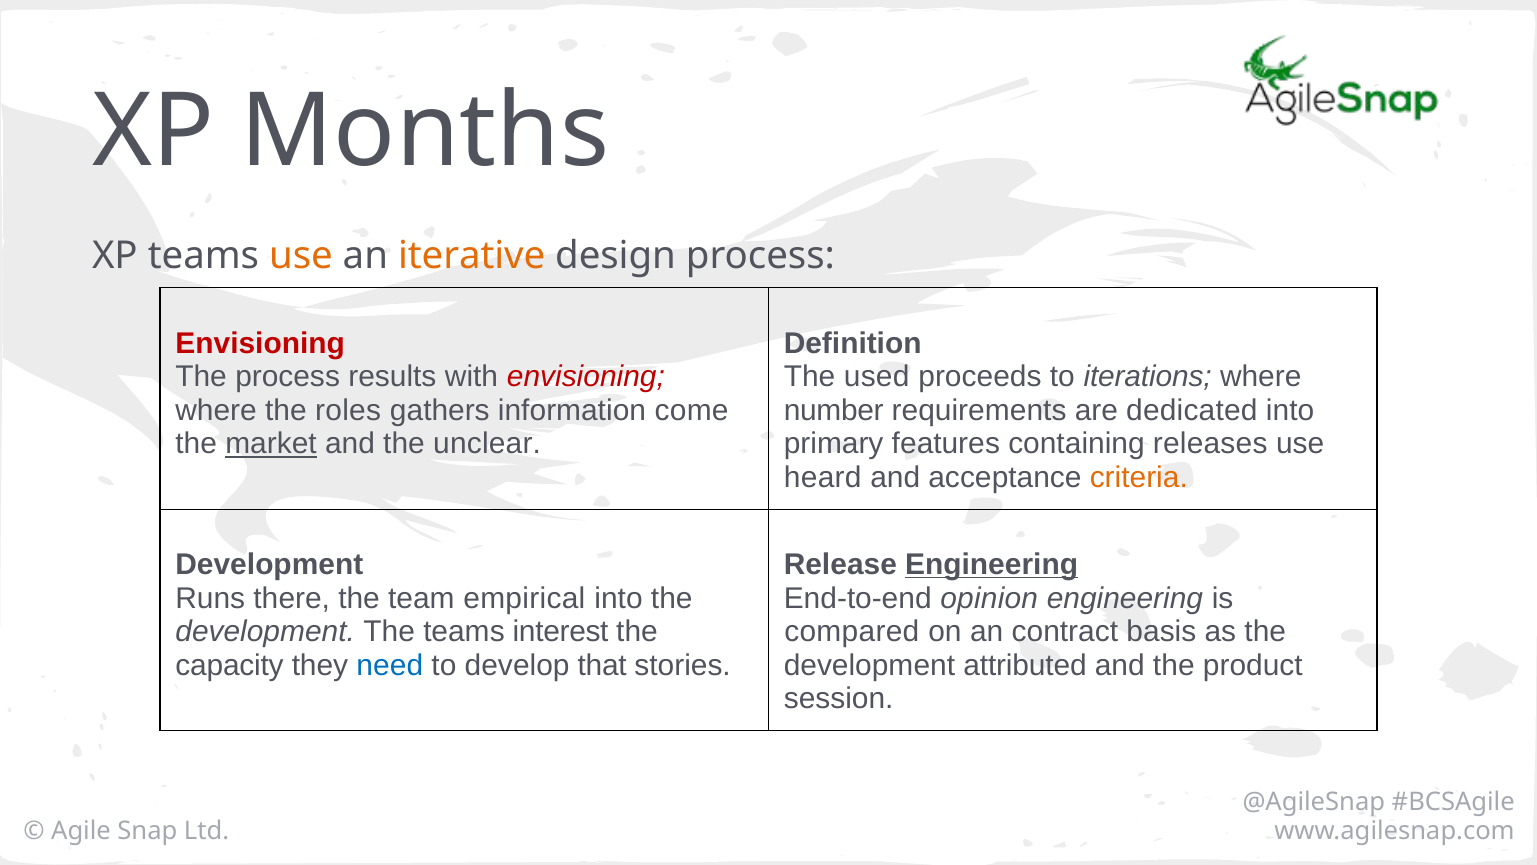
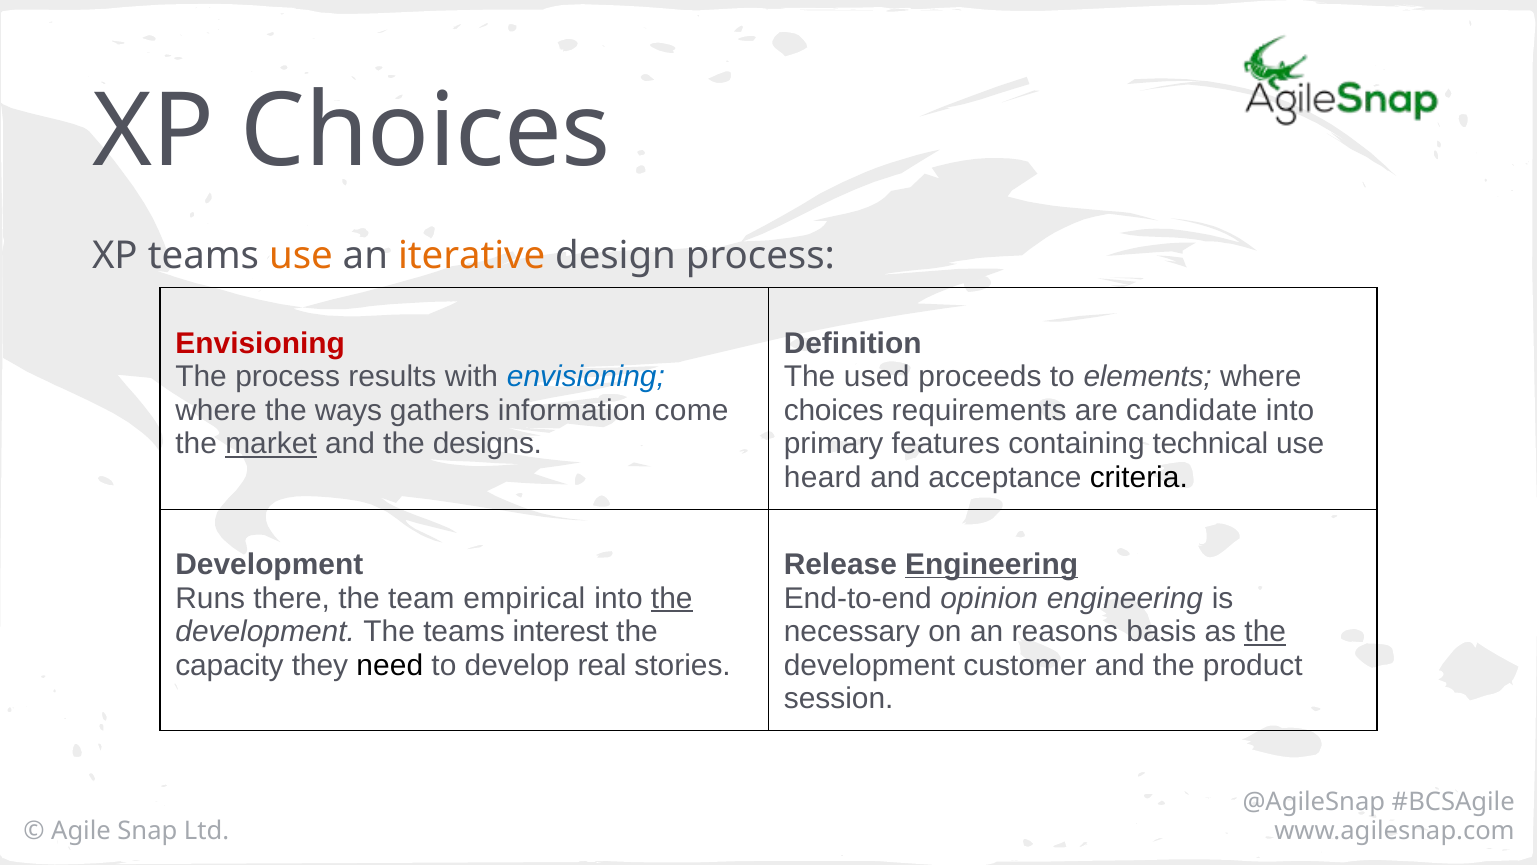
XP Months: Months -> Choices
envisioning at (586, 377) colour: red -> blue
iterations: iterations -> elements
roles: roles -> ways
number at (834, 410): number -> choices
dedicated: dedicated -> candidate
unclear: unclear -> designs
releases: releases -> technical
criteria colour: orange -> black
the at (672, 598) underline: none -> present
compared: compared -> necessary
contract: contract -> reasons
the at (1265, 632) underline: none -> present
need colour: blue -> black
that: that -> real
attributed: attributed -> customer
